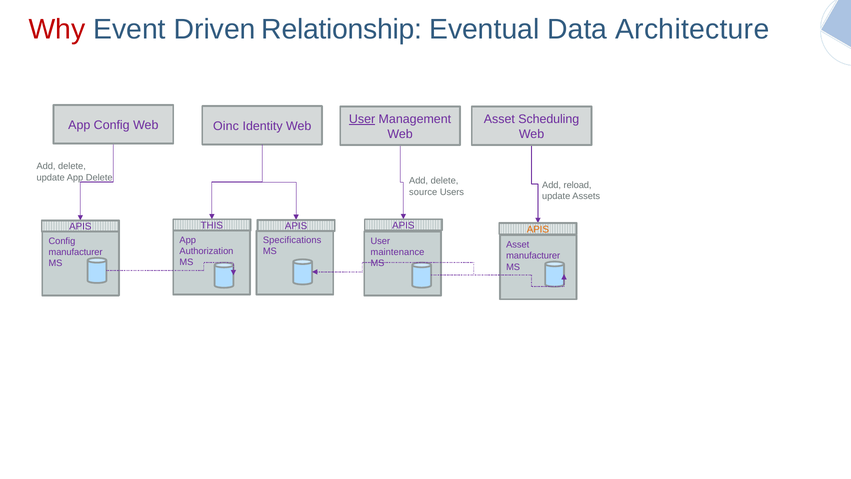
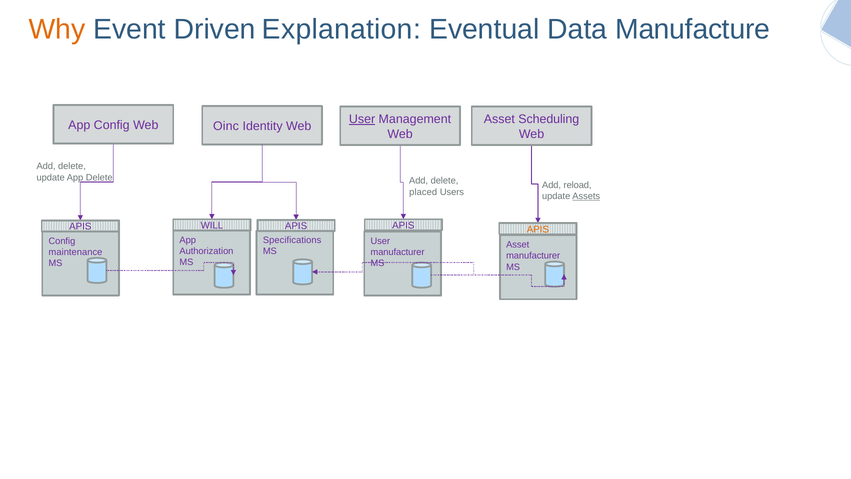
Why colour: red -> orange
Relationship: Relationship -> Explanation
Architecture: Architecture -> Manufacture
source: source -> placed
Assets underline: none -> present
THIS: THIS -> WILL
manufacturer at (76, 252): manufacturer -> maintenance
maintenance at (397, 252): maintenance -> manufacturer
